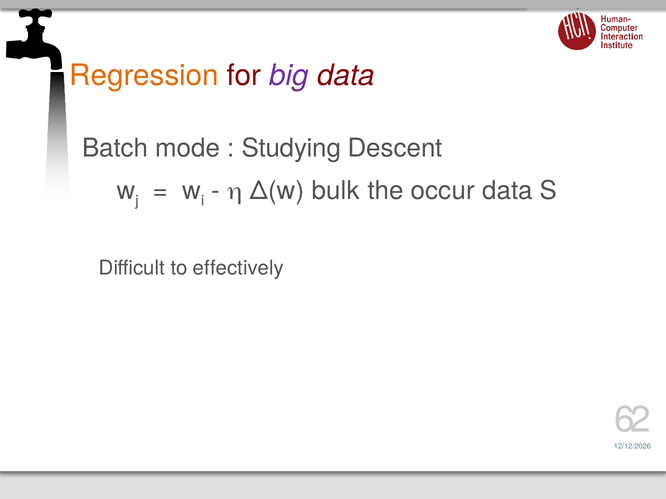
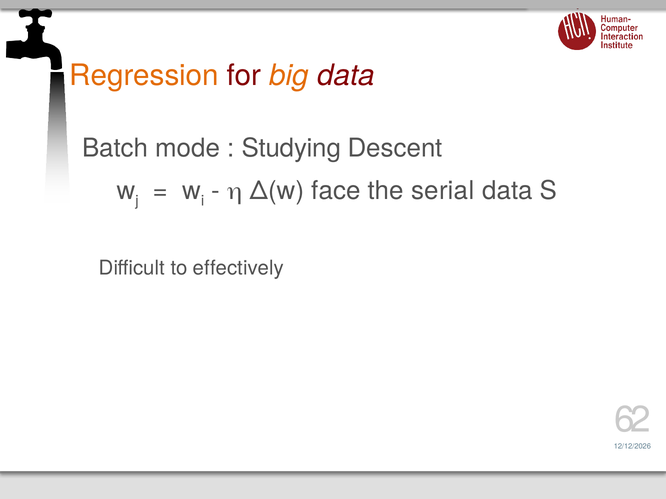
big colour: purple -> orange
bulk: bulk -> face
occur: occur -> serial
